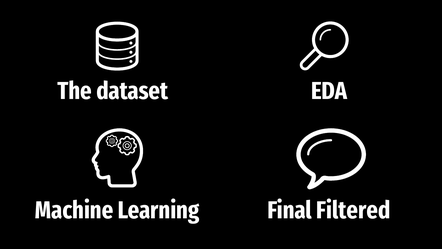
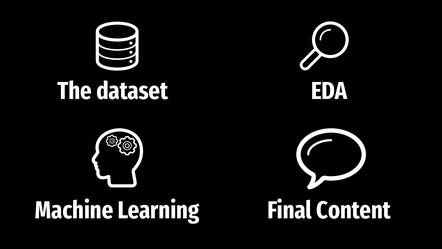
Filtered: Filtered -> Content
